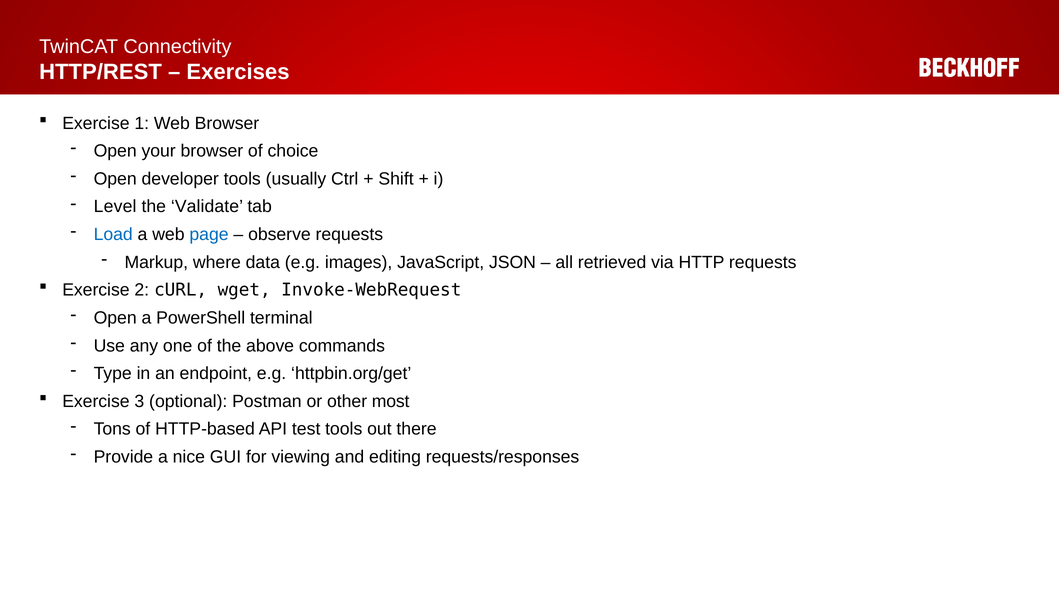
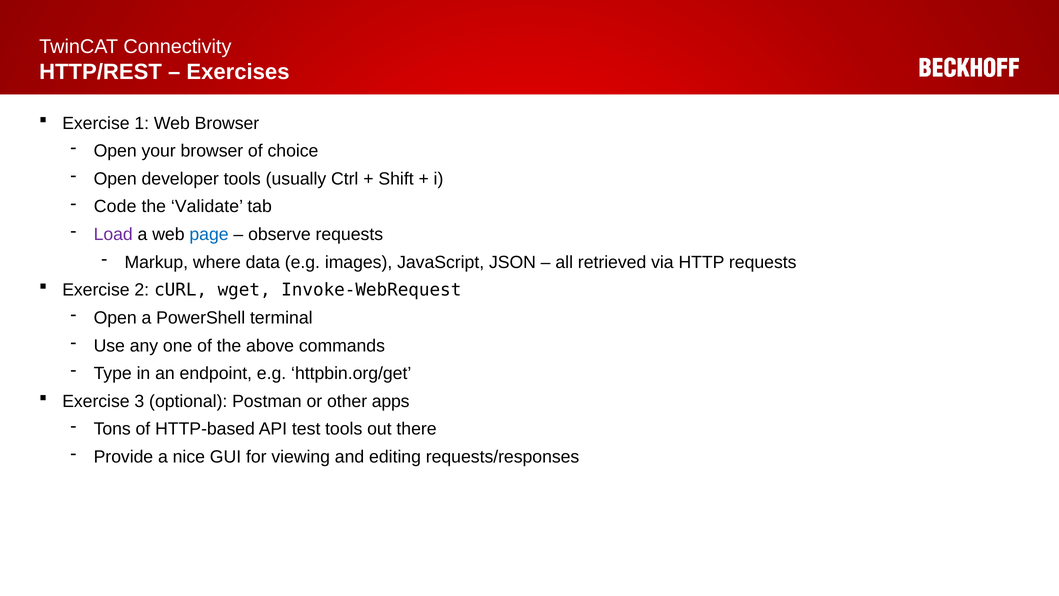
Level: Level -> Code
Load colour: blue -> purple
most: most -> apps
